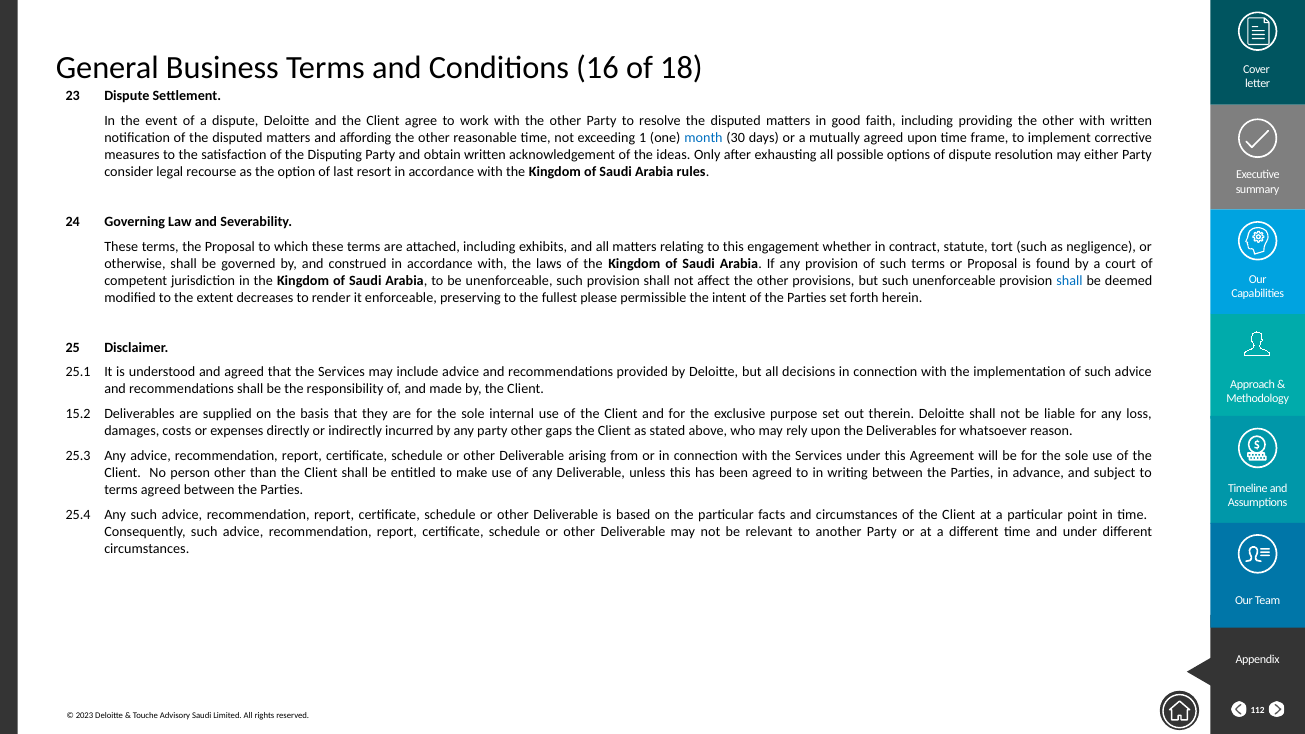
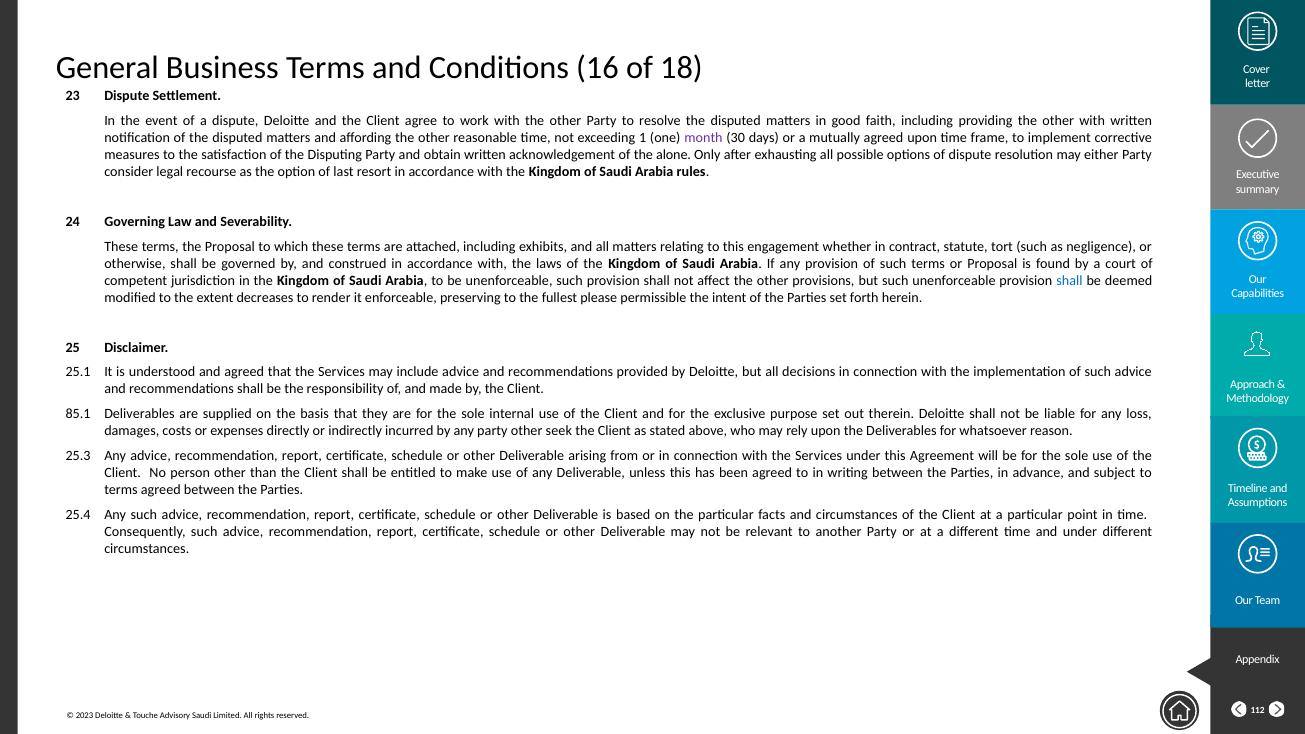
month colour: blue -> purple
ideas: ideas -> alone
15.2: 15.2 -> 85.1
gaps: gaps -> seek
